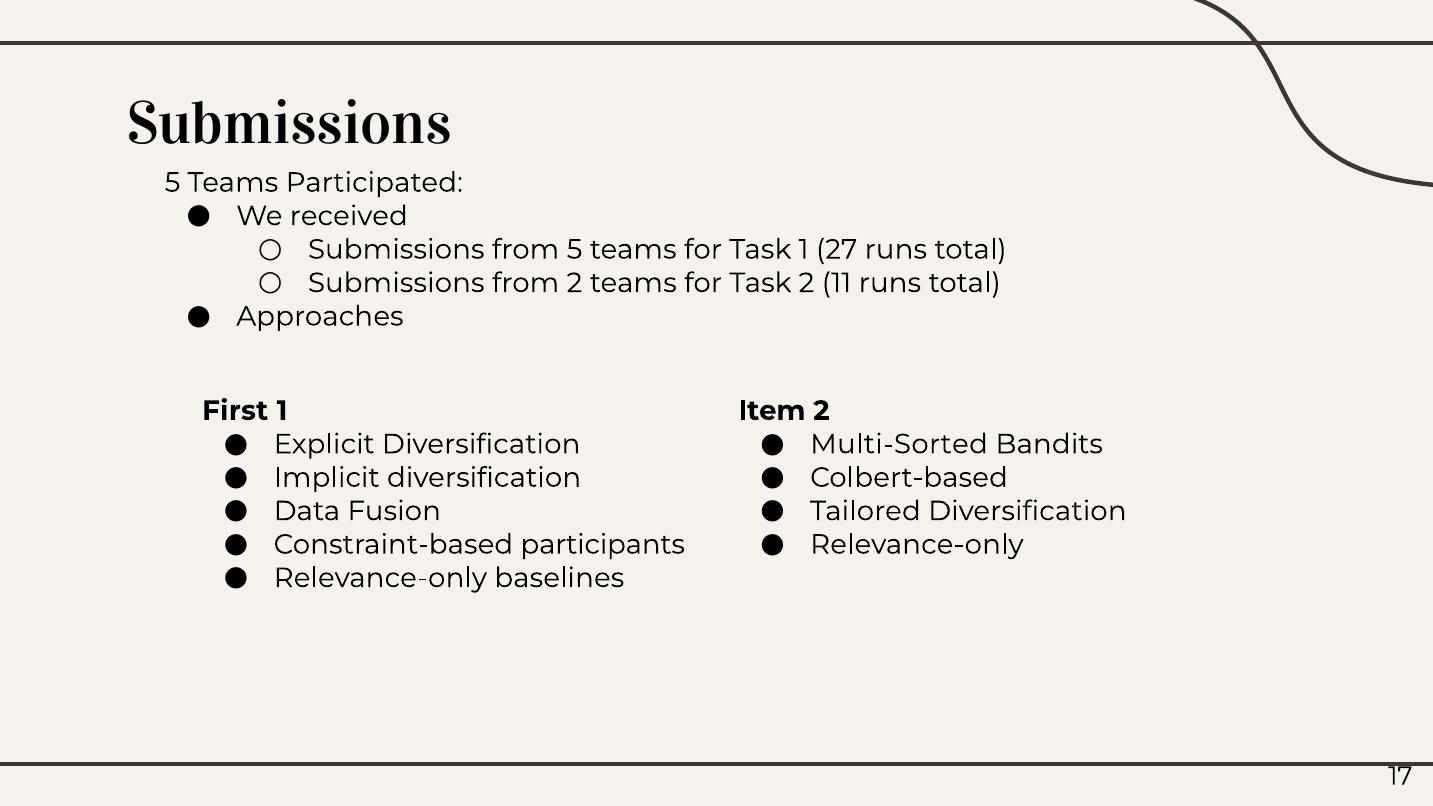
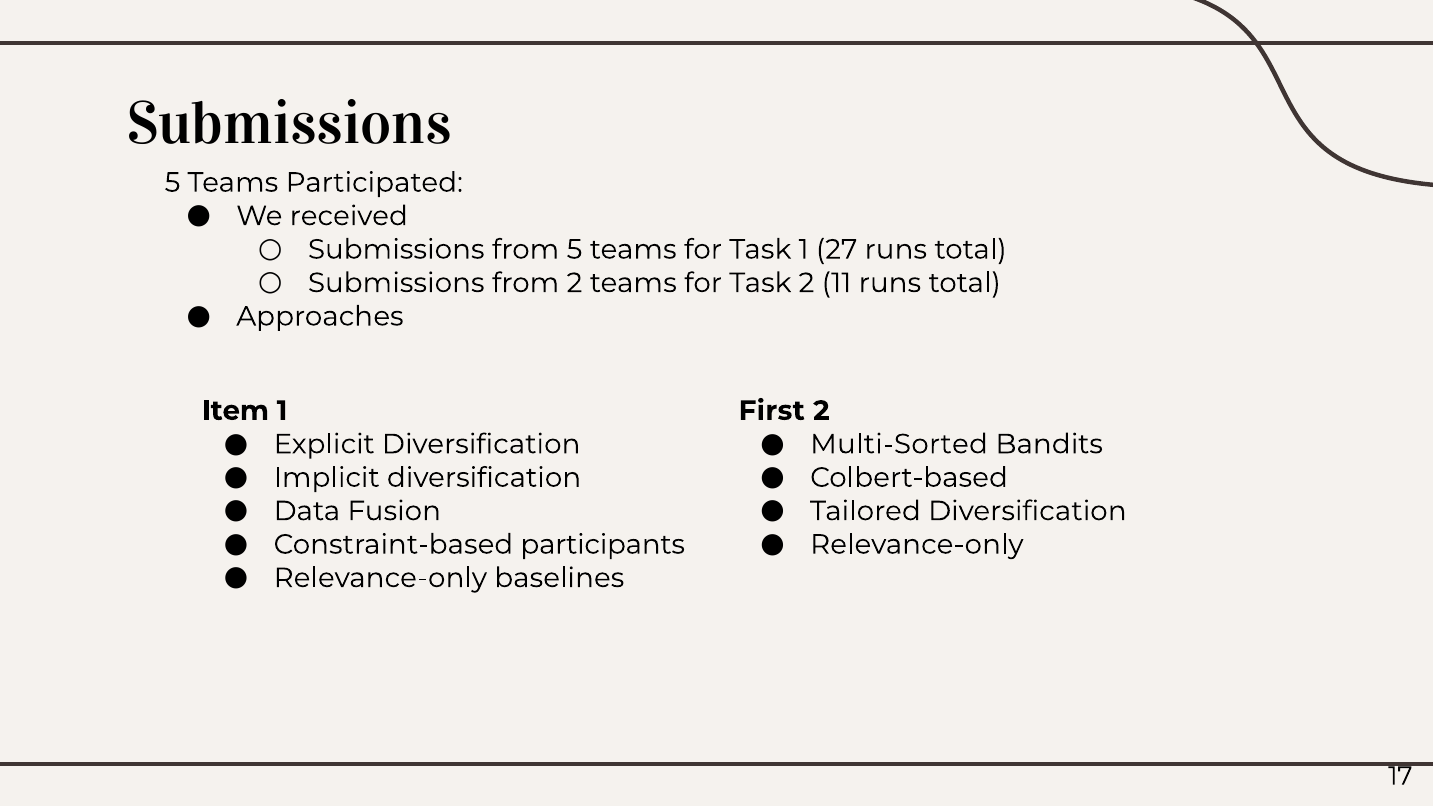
First: First -> Item
Item: Item -> First
